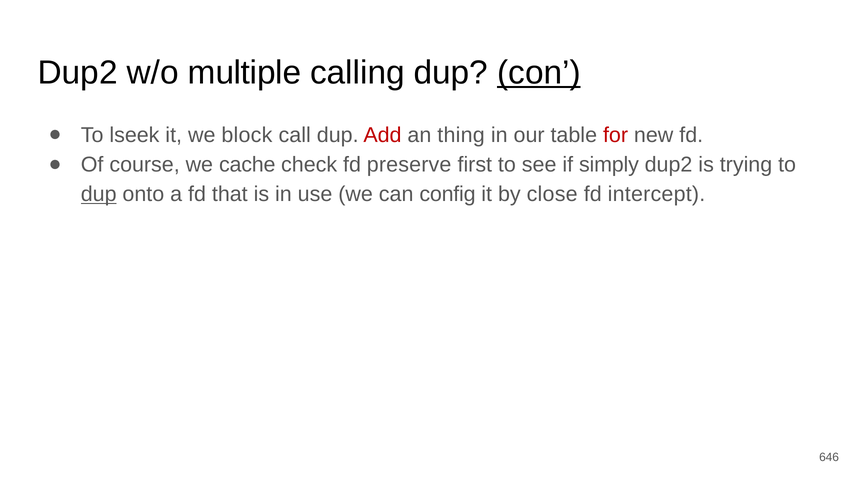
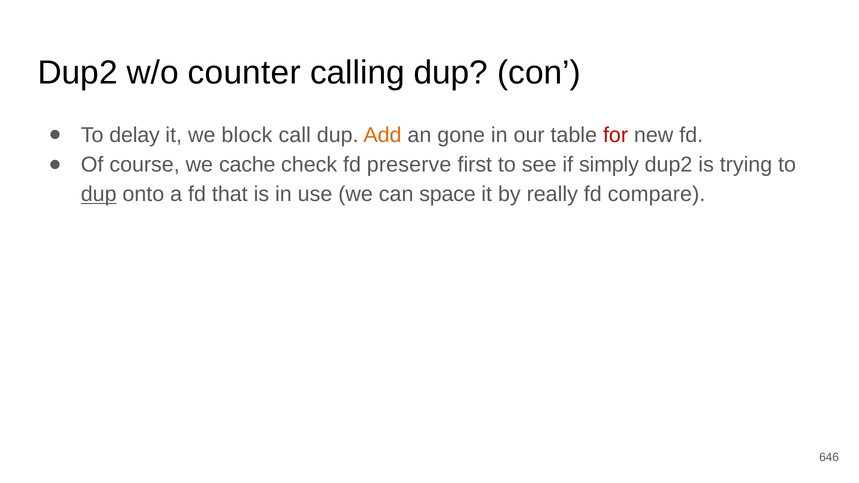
multiple: multiple -> counter
con underline: present -> none
lseek: lseek -> delay
Add colour: red -> orange
thing: thing -> gone
config: config -> space
close: close -> really
intercept: intercept -> compare
